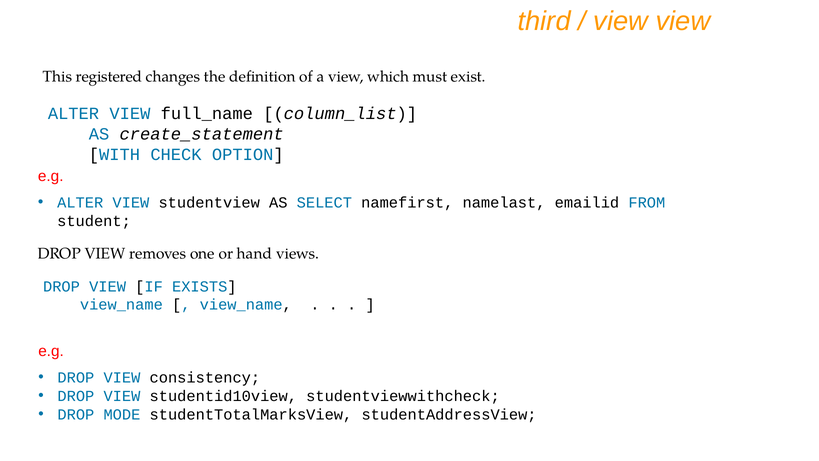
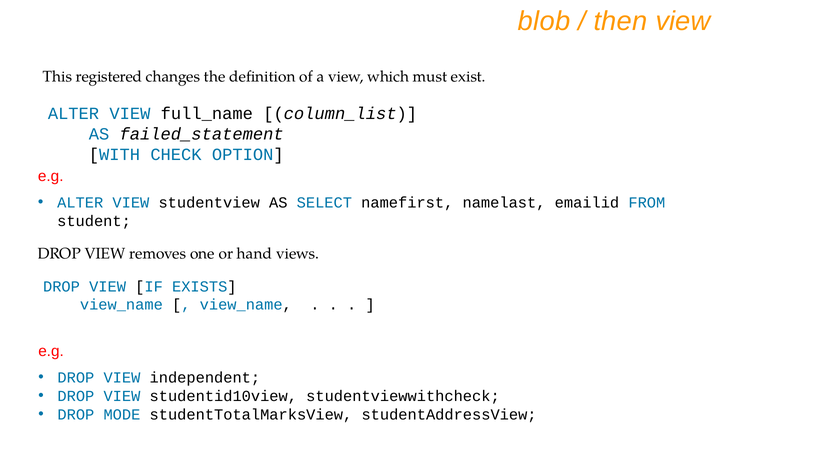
third: third -> blob
view at (621, 21): view -> then
create_statement: create_statement -> failed_statement
consistency: consistency -> independent
